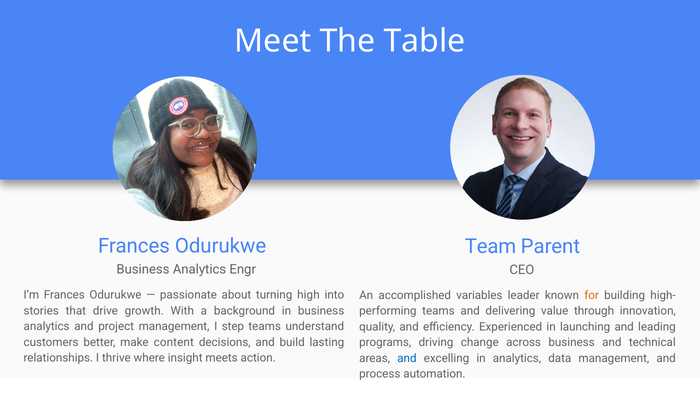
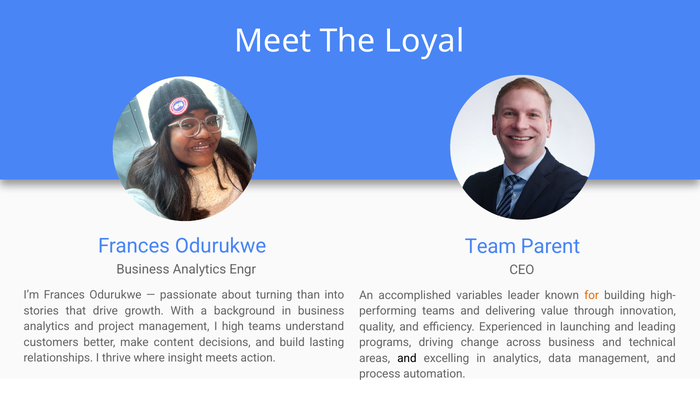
Table: Table -> Loyal
high: high -> than
step: step -> high
and at (407, 358) colour: blue -> black
